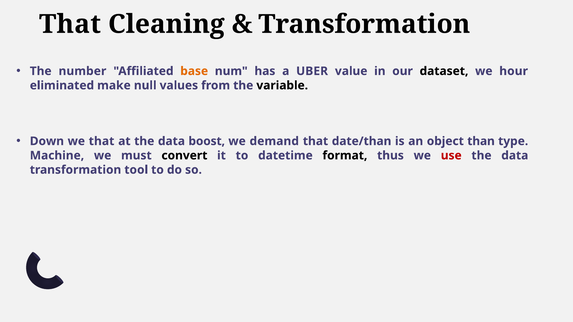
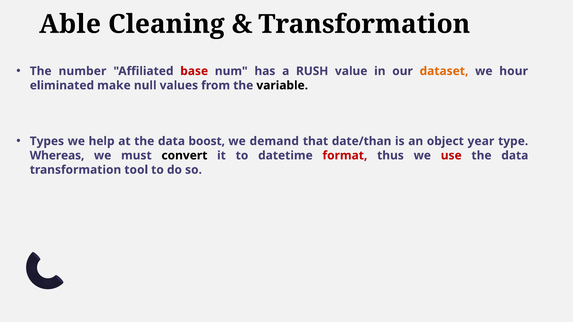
That at (70, 24): That -> Able
base colour: orange -> red
UBER: UBER -> RUSH
dataset colour: black -> orange
Down: Down -> Types
we that: that -> help
than: than -> year
Machine: Machine -> Whereas
format colour: black -> red
